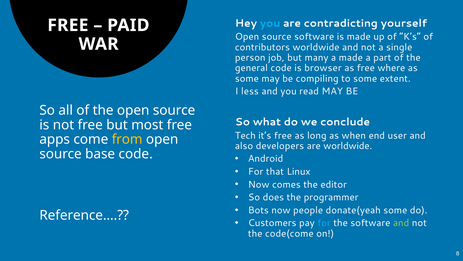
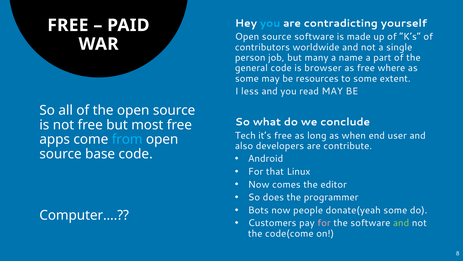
a made: made -> name
compiling: compiling -> resources
from colour: yellow -> light blue
are worldwide: worldwide -> contribute
Reference…: Reference… -> Computer…
for at (324, 223) colour: light blue -> pink
